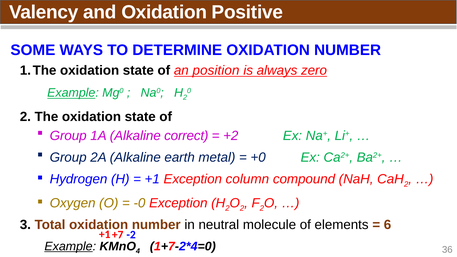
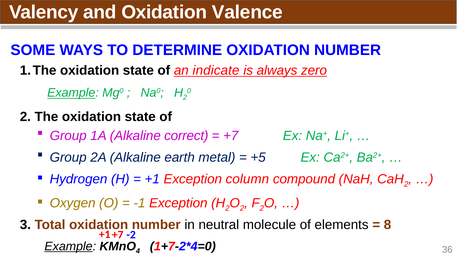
Positive: Positive -> Valence
position: position -> indicate
+2: +2 -> +7
+0: +0 -> +5
-0: -0 -> -1
6: 6 -> 8
